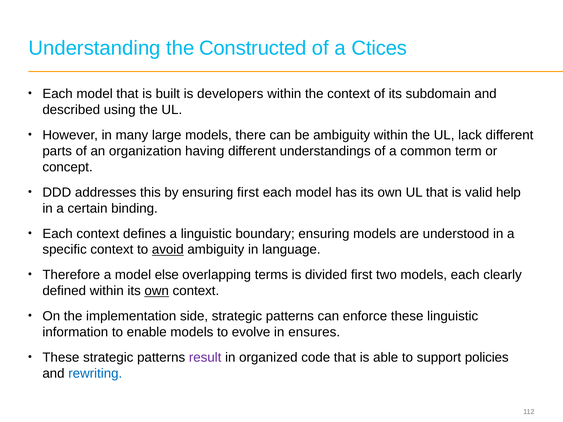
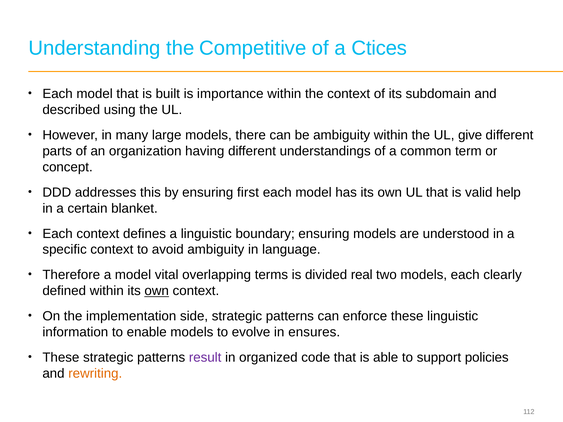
Constructed: Constructed -> Competitive
developers: developers -> importance
lack: lack -> give
binding: binding -> blanket
avoid underline: present -> none
else: else -> vital
divided first: first -> real
rewriting colour: blue -> orange
